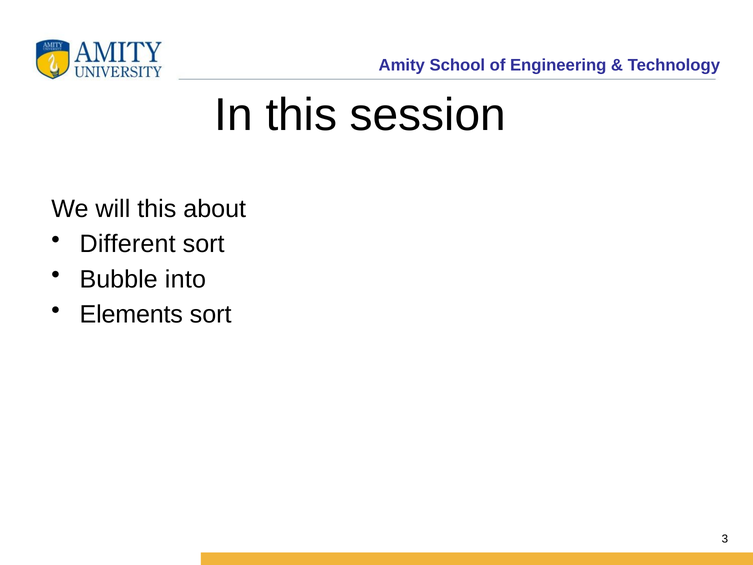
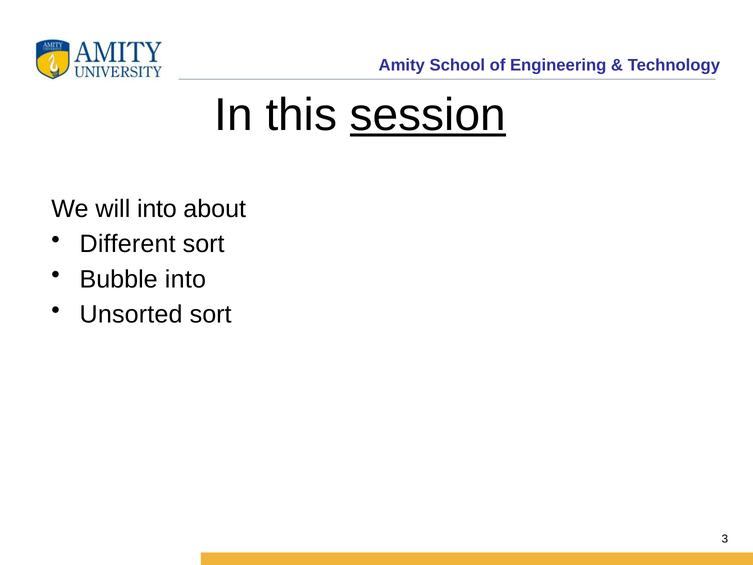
session underline: none -> present
will this: this -> into
Elements: Elements -> Unsorted
